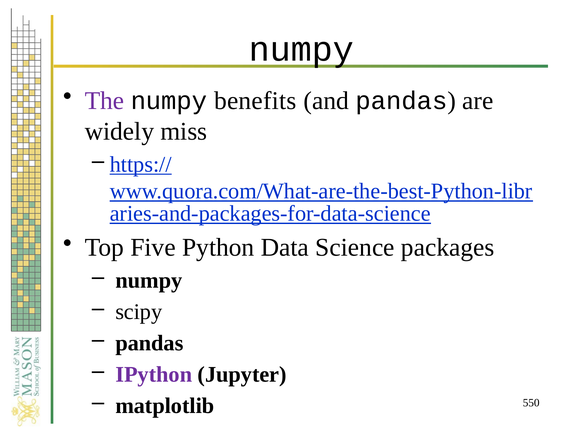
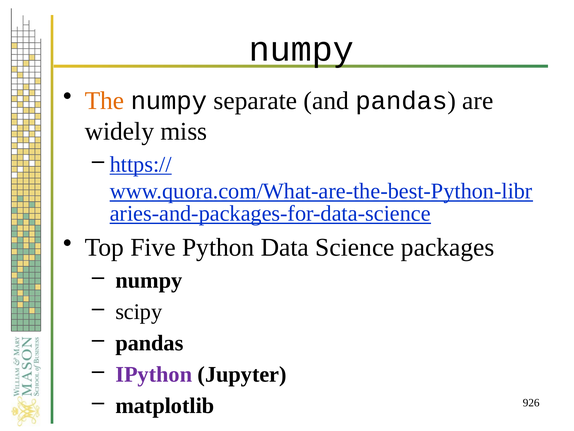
The colour: purple -> orange
benefits: benefits -> separate
550: 550 -> 926
